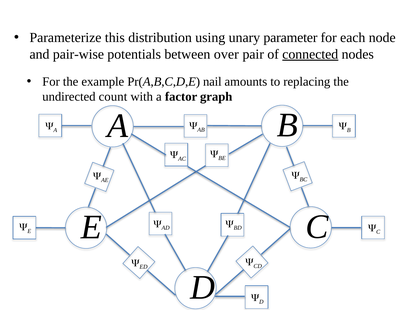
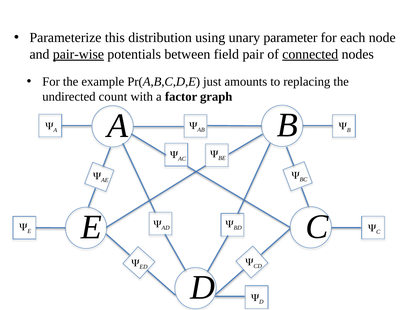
pair-wise underline: none -> present
over: over -> field
nail: nail -> just
